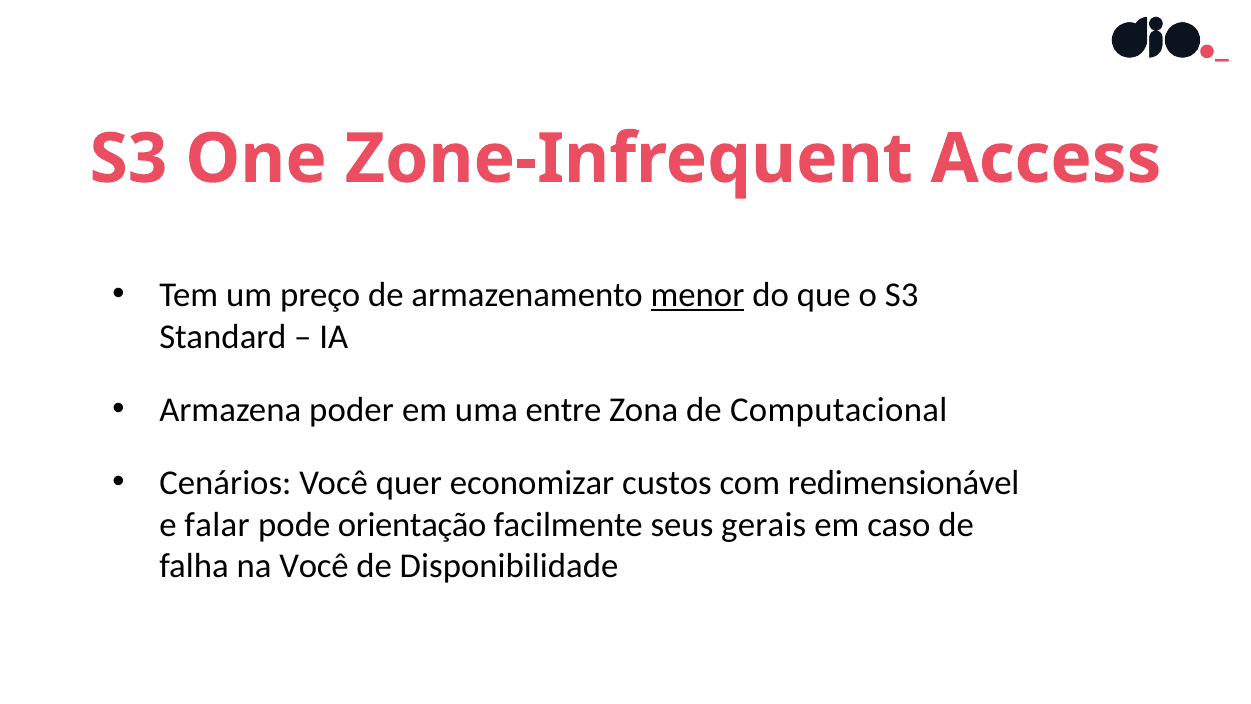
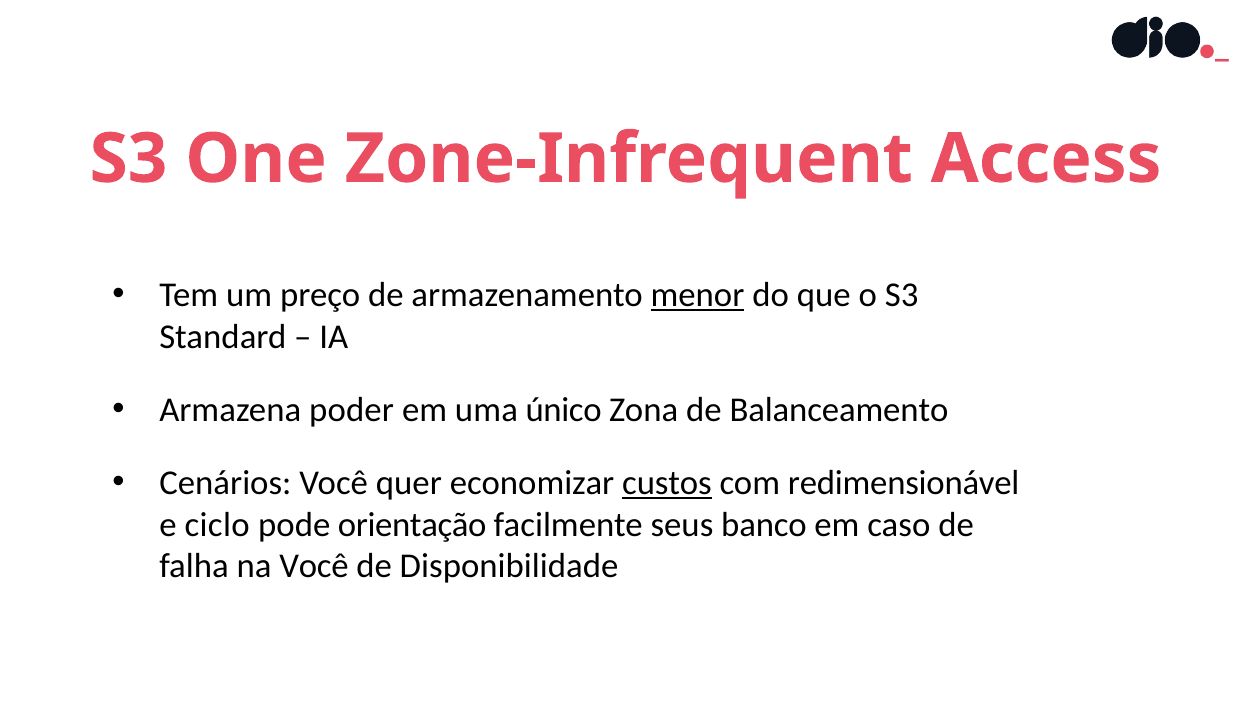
entre: entre -> único
Computacional: Computacional -> Balanceamento
custos underline: none -> present
falar: falar -> ciclo
gerais: gerais -> banco
